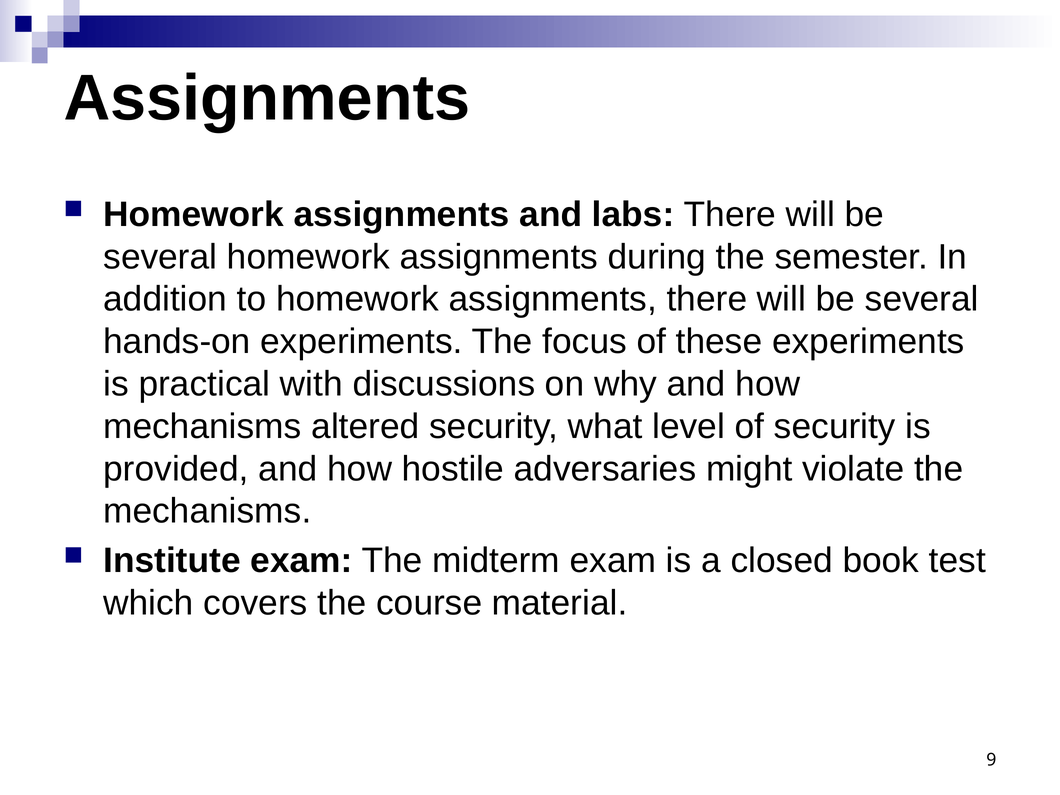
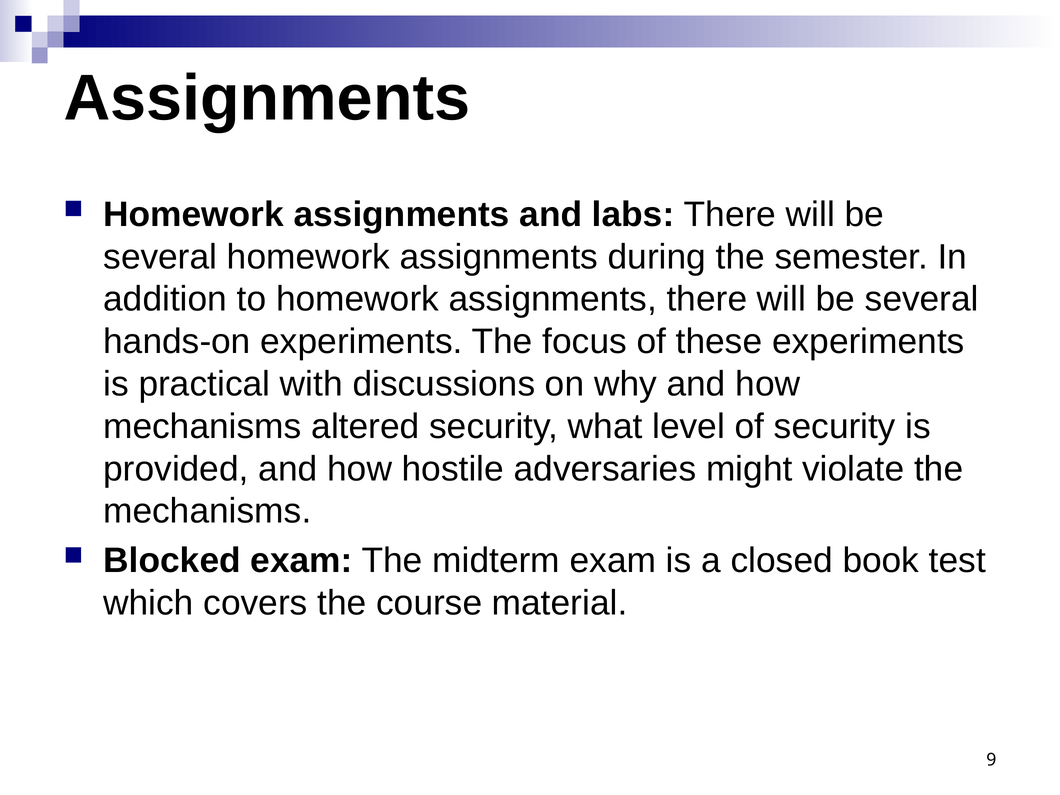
Institute: Institute -> Blocked
